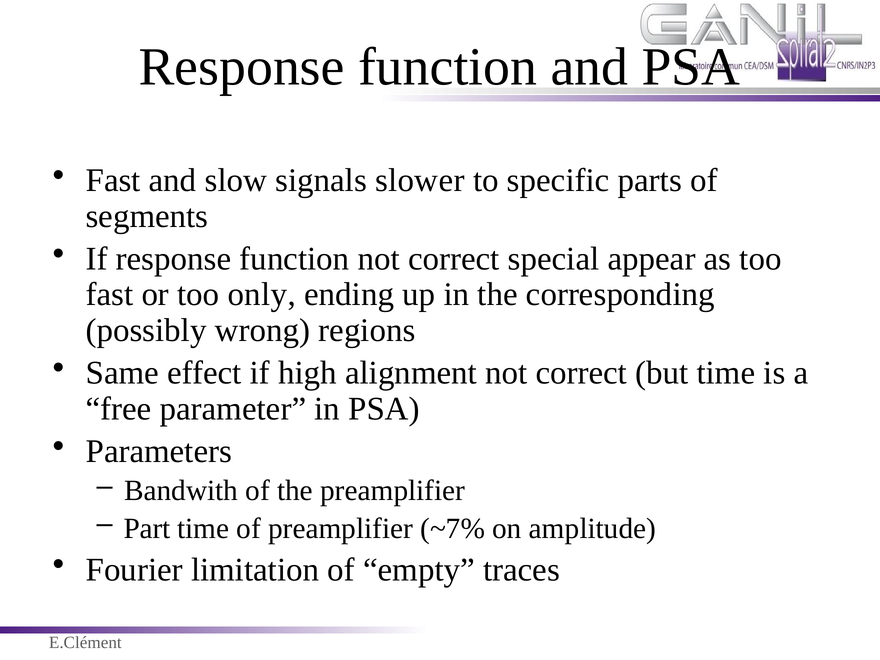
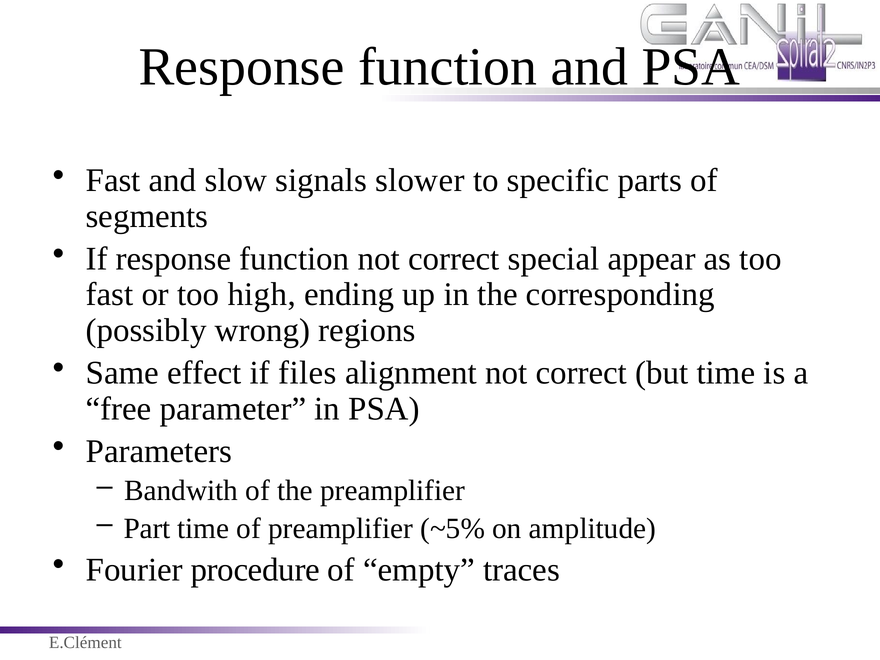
only: only -> high
high: high -> files
~7%: ~7% -> ~5%
limitation: limitation -> procedure
